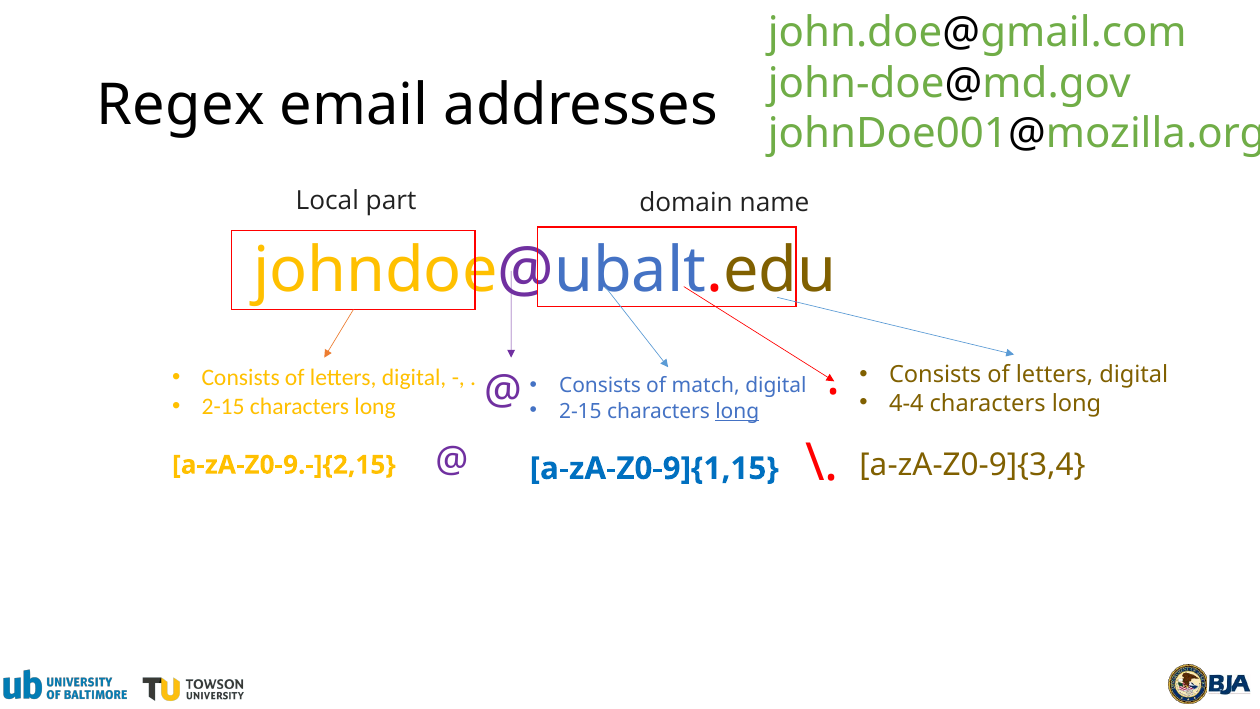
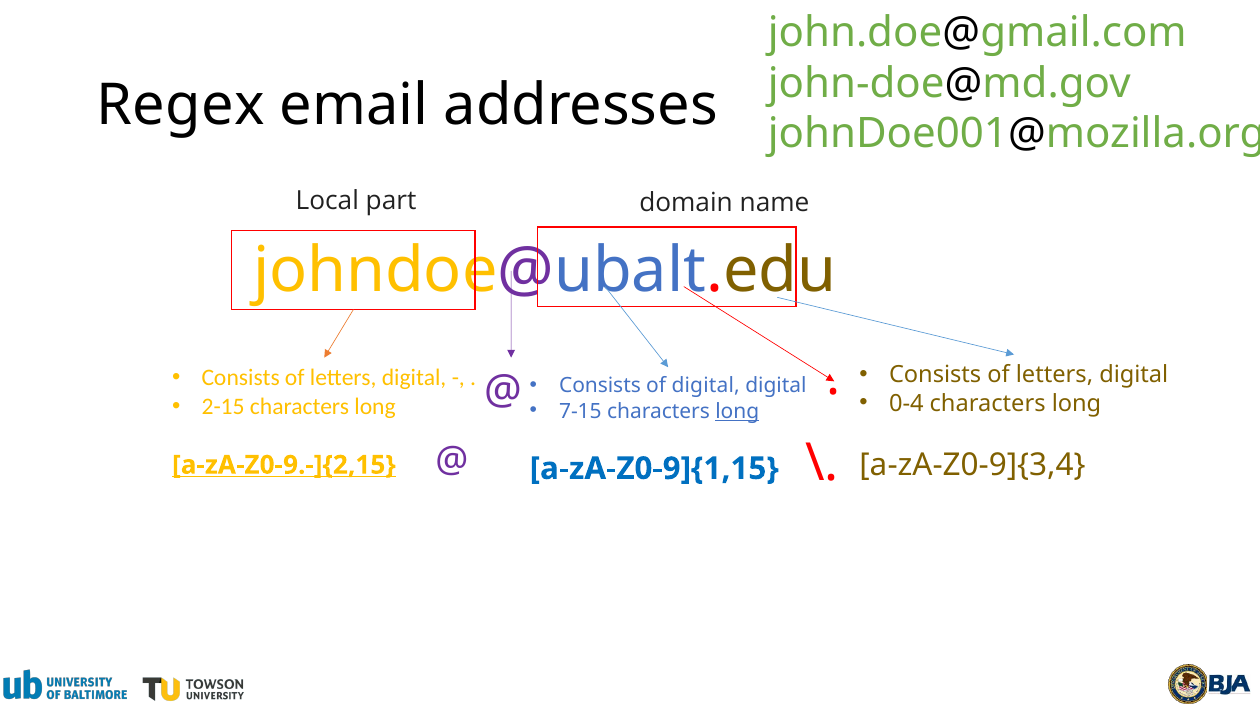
of match: match -> digital
4-4: 4-4 -> 0-4
2-15 at (580, 411): 2-15 -> 7-15
a-zA-Z0-9.-]{2,15 underline: none -> present
